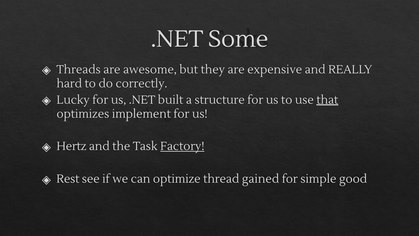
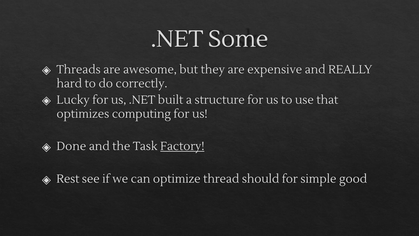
that underline: present -> none
implement: implement -> computing
Hertz: Hertz -> Done
gained: gained -> should
